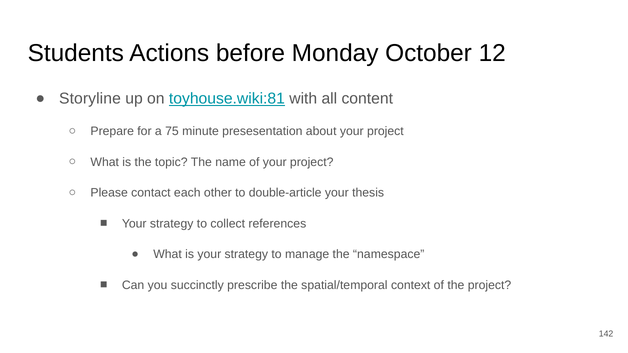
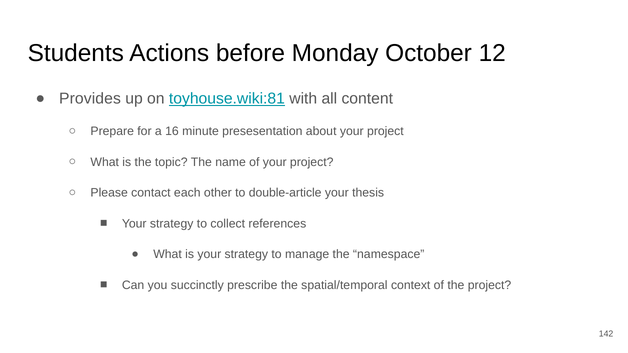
Storyline: Storyline -> Provides
75: 75 -> 16
